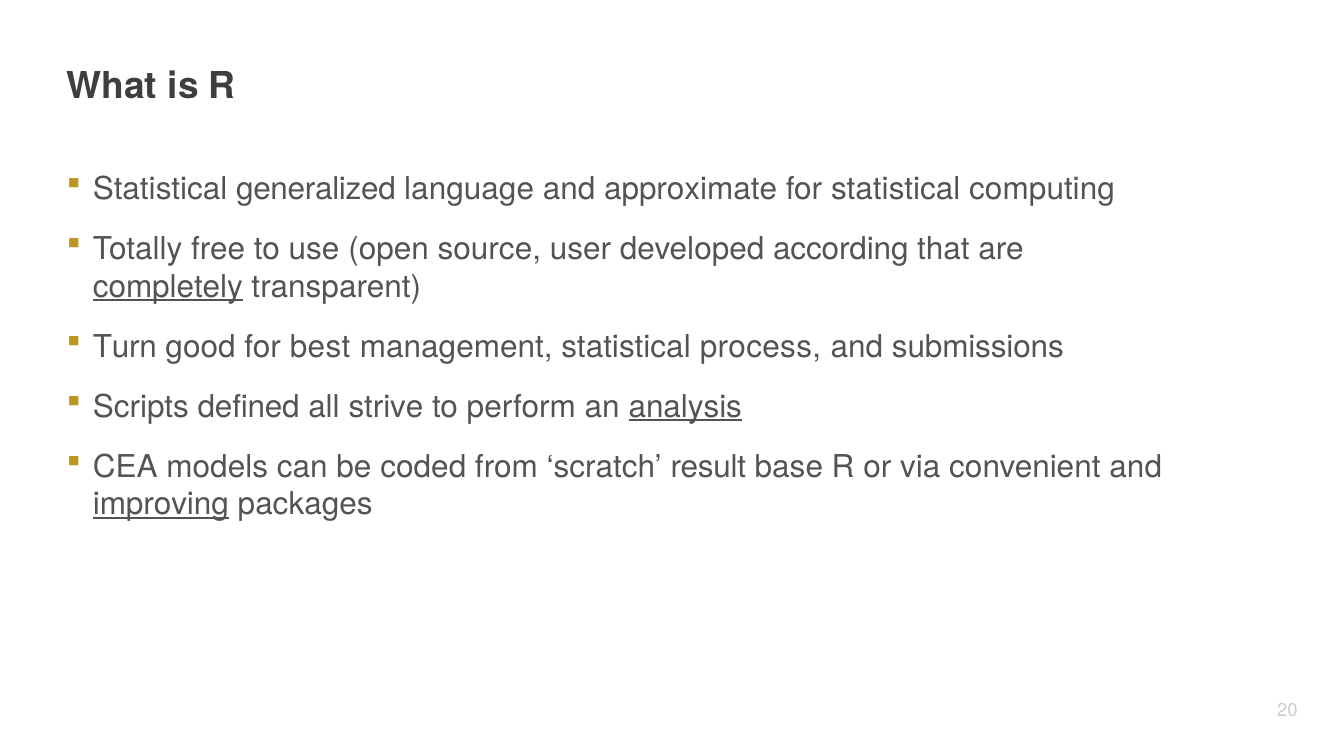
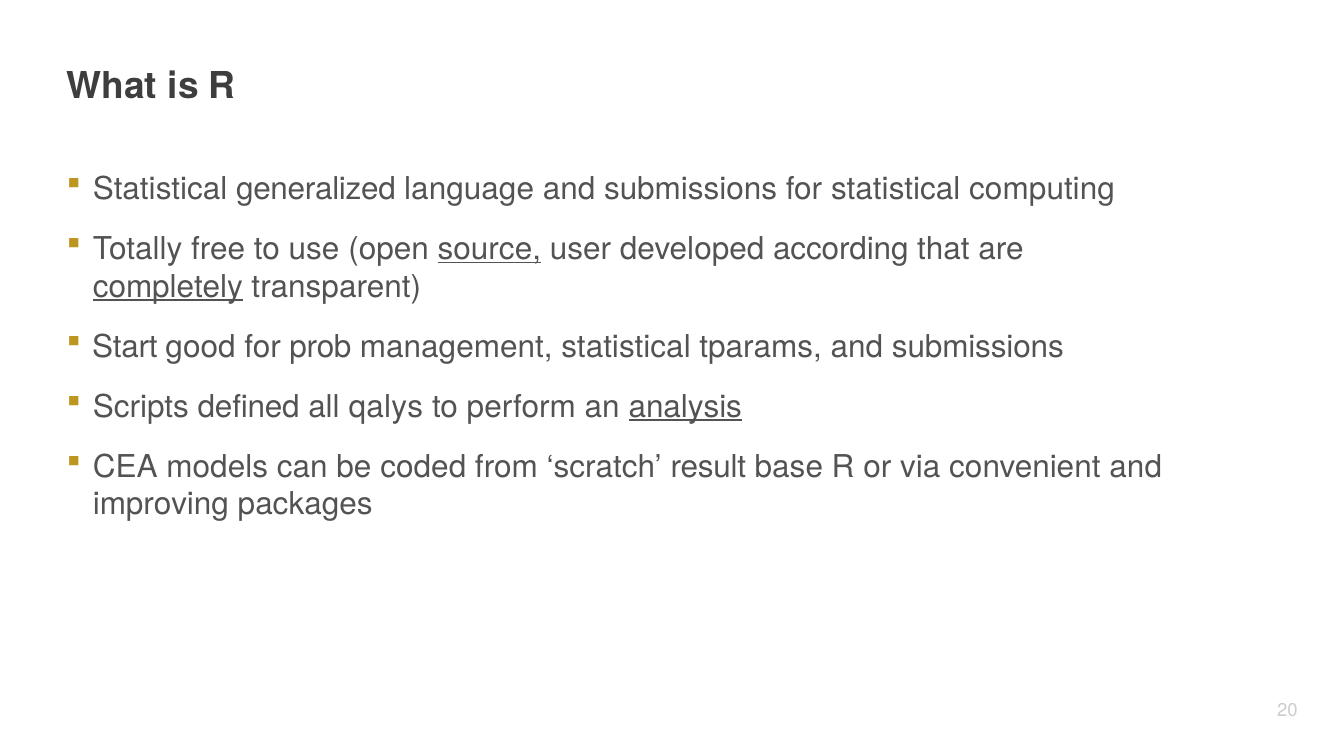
language and approximate: approximate -> submissions
source underline: none -> present
Turn: Turn -> Start
best: best -> prob
process: process -> tparams
strive: strive -> qalys
improving underline: present -> none
